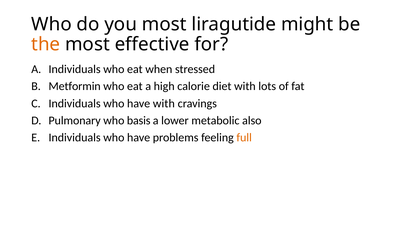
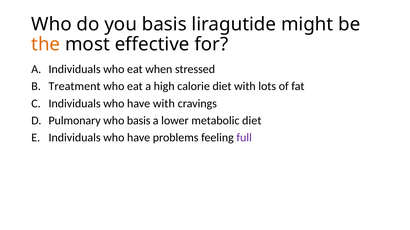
you most: most -> basis
Metformin: Metformin -> Treatment
metabolic also: also -> diet
full colour: orange -> purple
